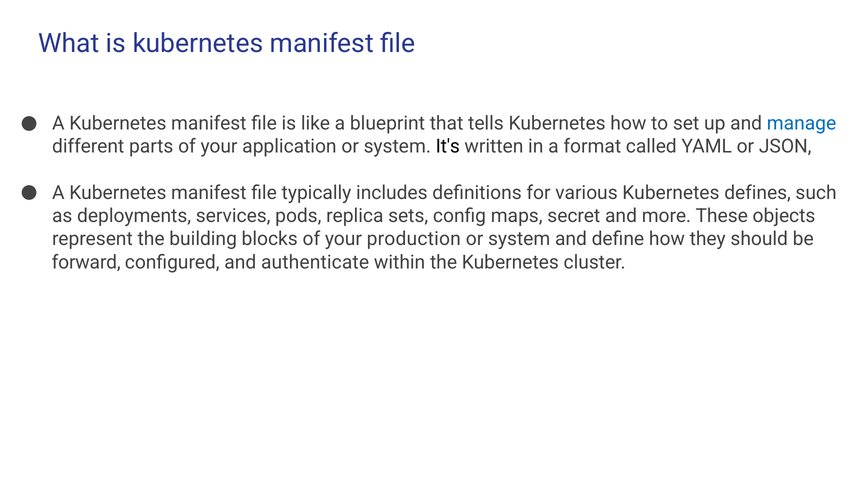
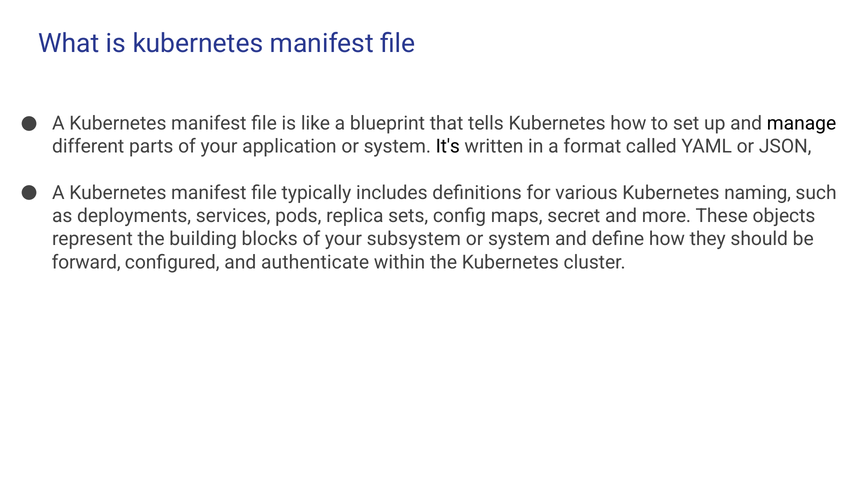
manage colour: blue -> black
defines: defines -> naming
production: production -> subsystem
